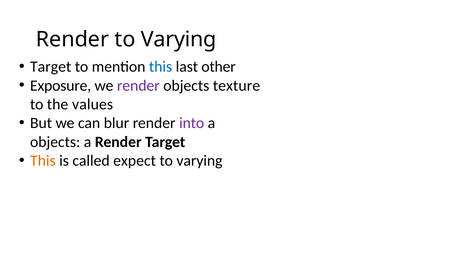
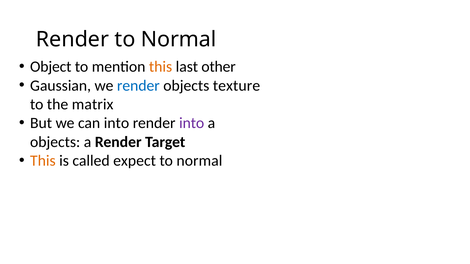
Render to Varying: Varying -> Normal
Target at (51, 67): Target -> Object
this at (161, 67) colour: blue -> orange
Exposure: Exposure -> Gaussian
render at (138, 86) colour: purple -> blue
values: values -> matrix
can blur: blur -> into
varying at (199, 161): varying -> normal
